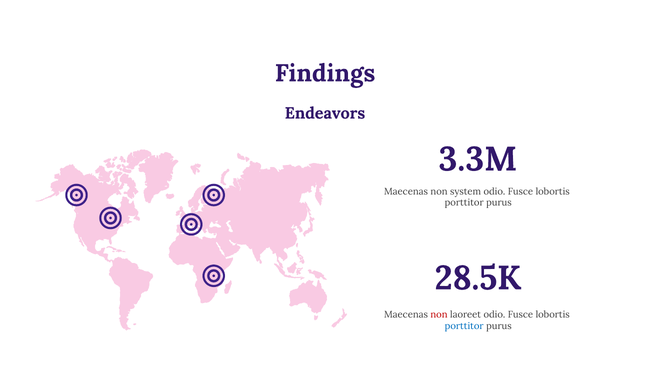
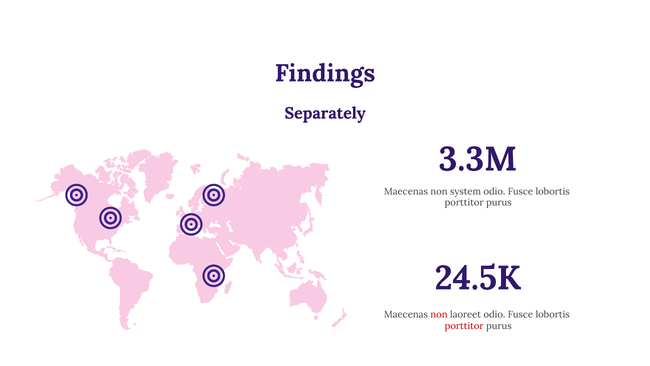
Endeavors: Endeavors -> Separately
28.5K: 28.5K -> 24.5K
porttitor at (464, 326) colour: blue -> red
